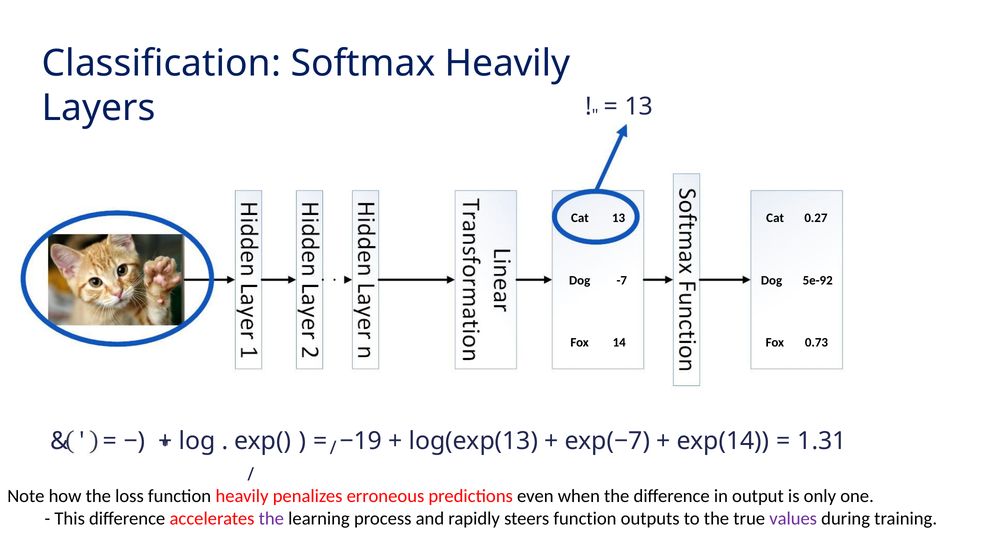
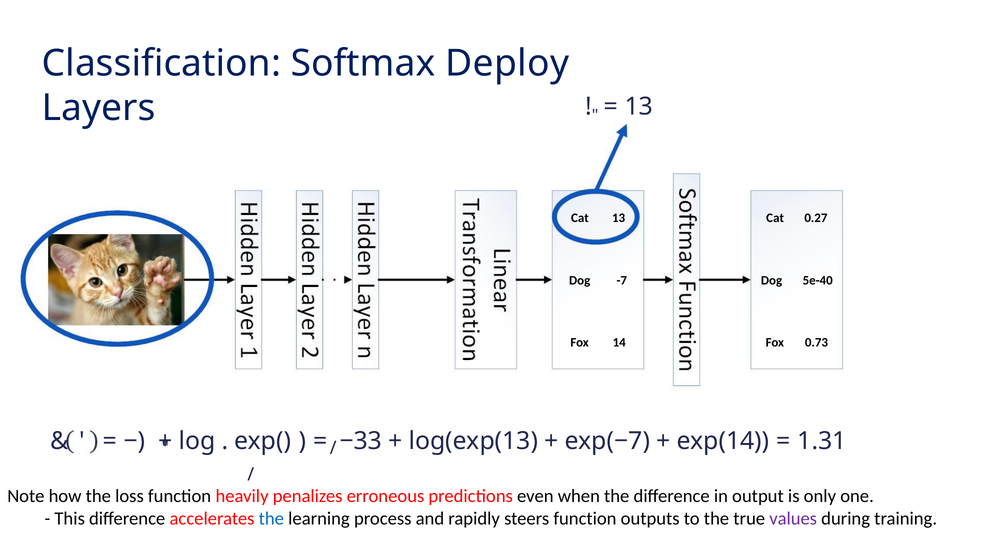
Softmax Heavily: Heavily -> Deploy
5e-92: 5e-92 -> 5e-40
−19: −19 -> −33
the at (271, 519) colour: purple -> blue
